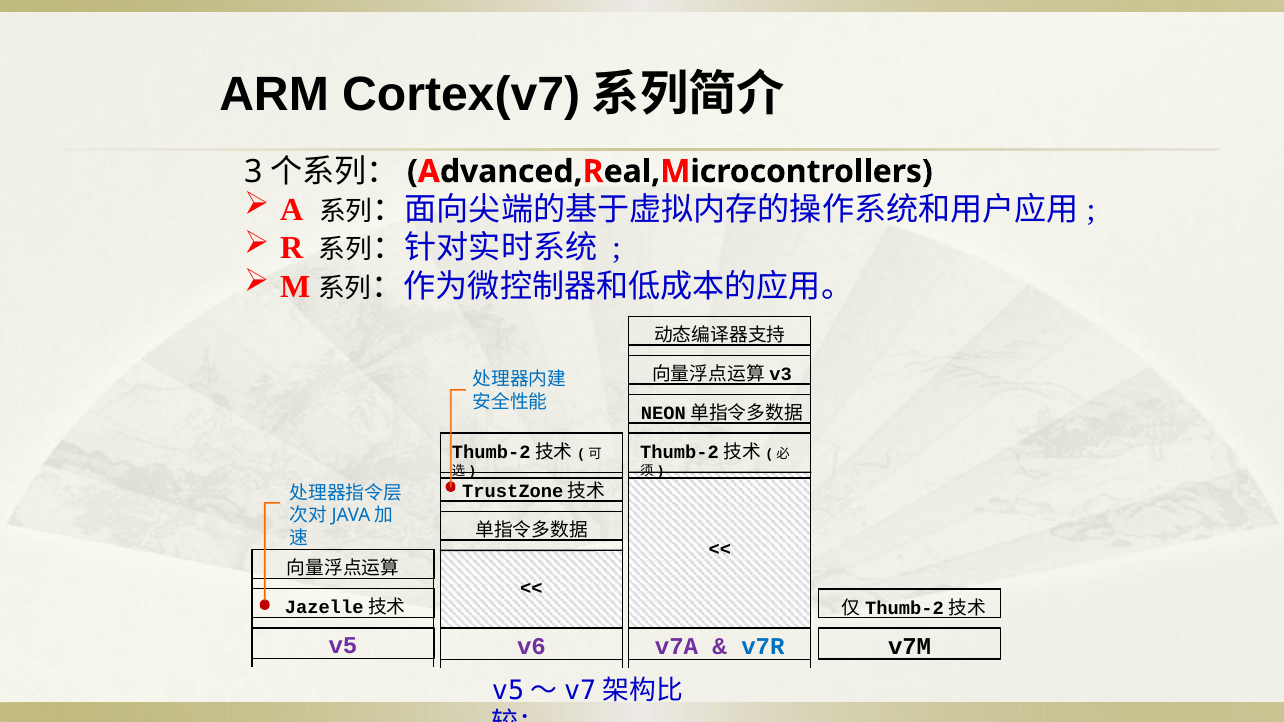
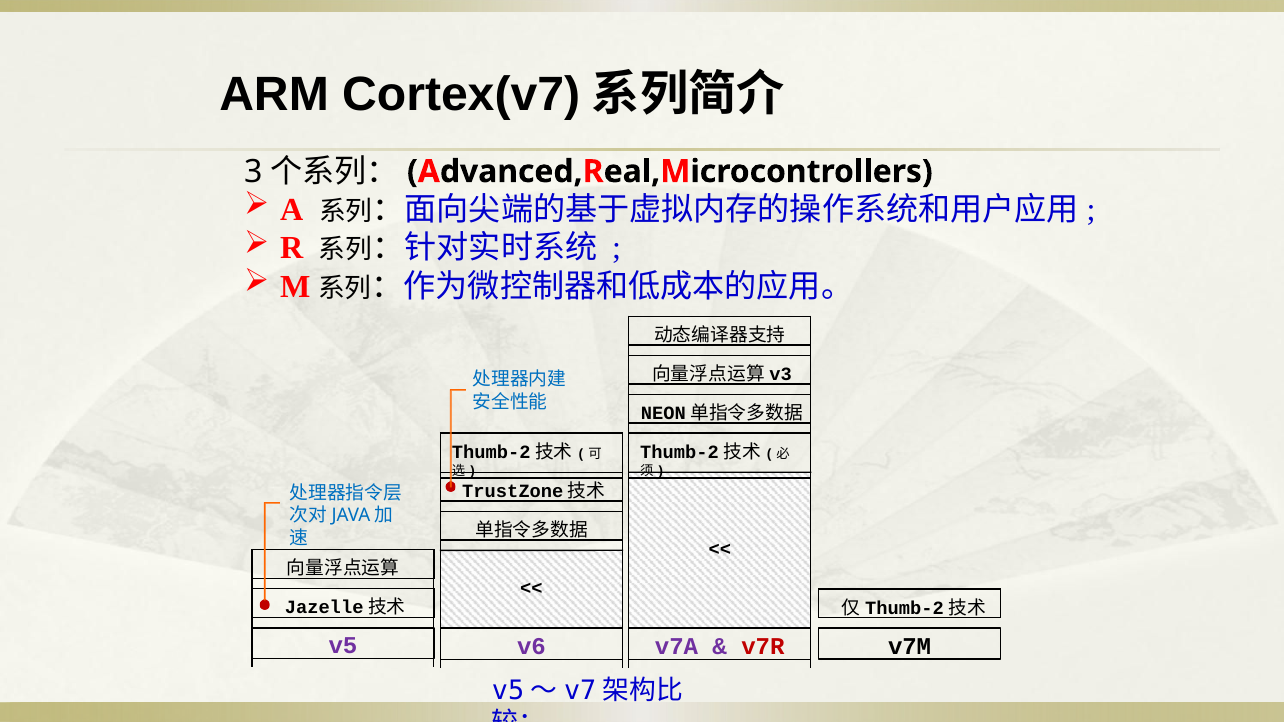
v7R colour: blue -> red
